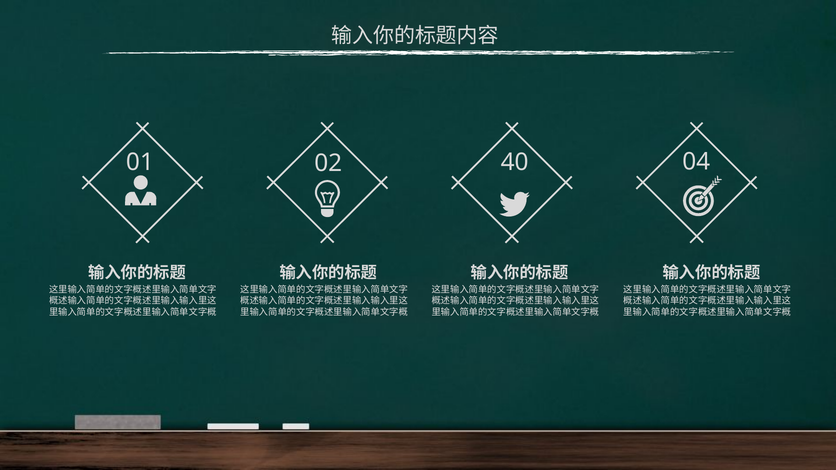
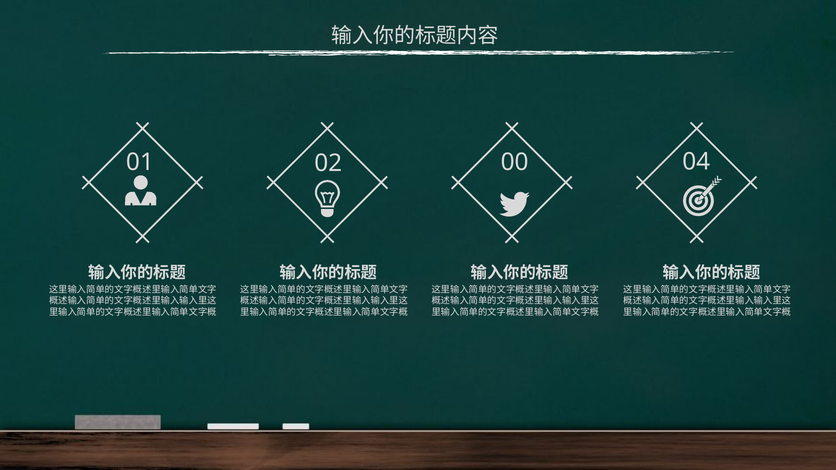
40: 40 -> 00
